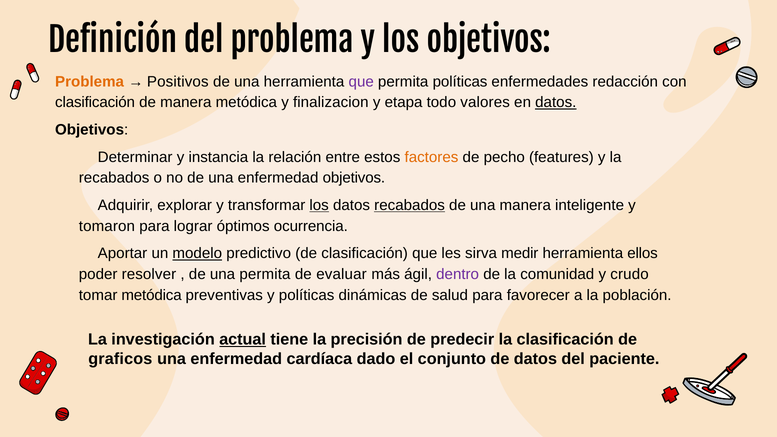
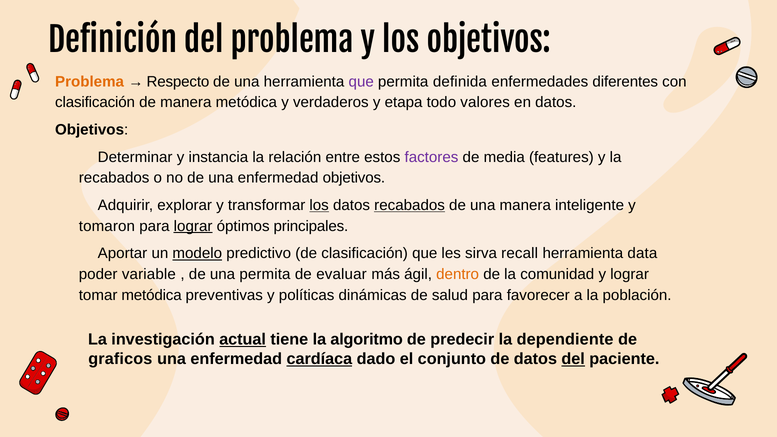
Positivos: Positivos -> Respecto
permita políticas: políticas -> definida
redacción: redacción -> diferentes
finalizacion: finalizacion -> verdaderos
datos at (556, 102) underline: present -> none
factores colour: orange -> purple
pecho: pecho -> media
lograr at (193, 226) underline: none -> present
ocurrencia: ocurrencia -> principales
medir: medir -> recall
ellos: ellos -> data
resolver: resolver -> variable
dentro colour: purple -> orange
y crudo: crudo -> lograr
precisión: precisión -> algoritmo
la clasificación: clasificación -> dependiente
cardíaca underline: none -> present
del at (573, 359) underline: none -> present
